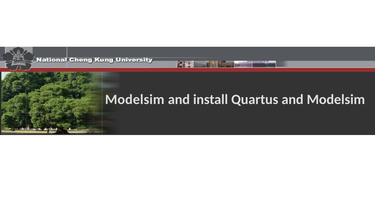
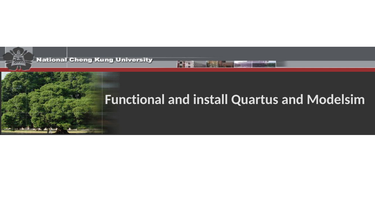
Modelsim at (135, 99): Modelsim -> Functional
